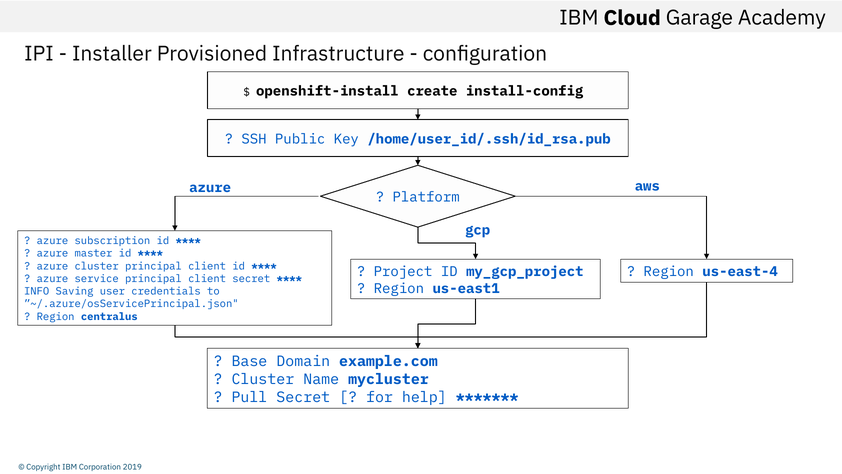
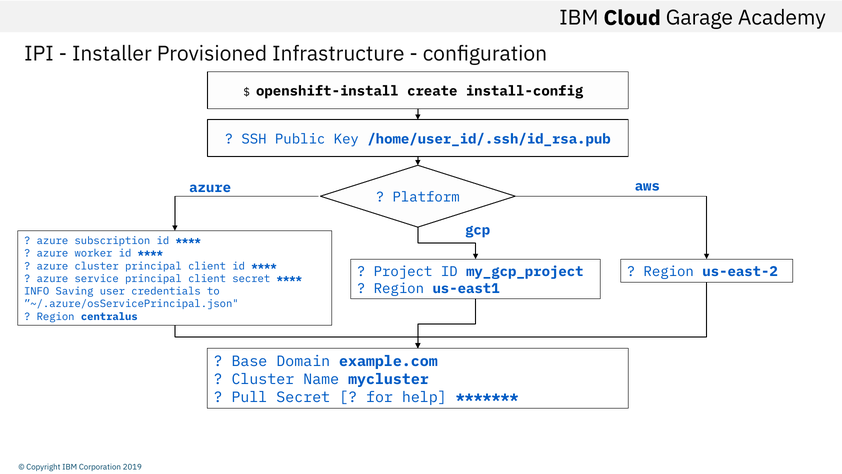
master: master -> worker
us-east-4: us-east-4 -> us-east-2
